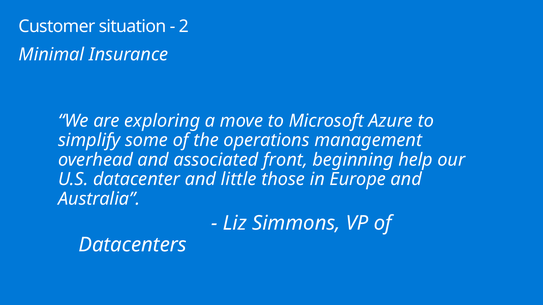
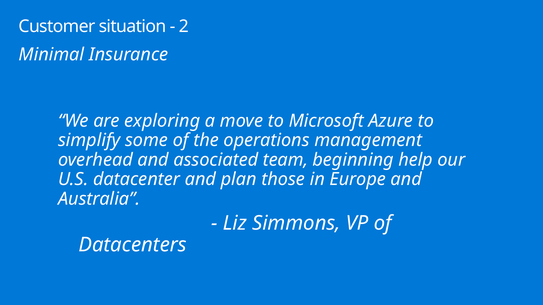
front: front -> team
little: little -> plan
